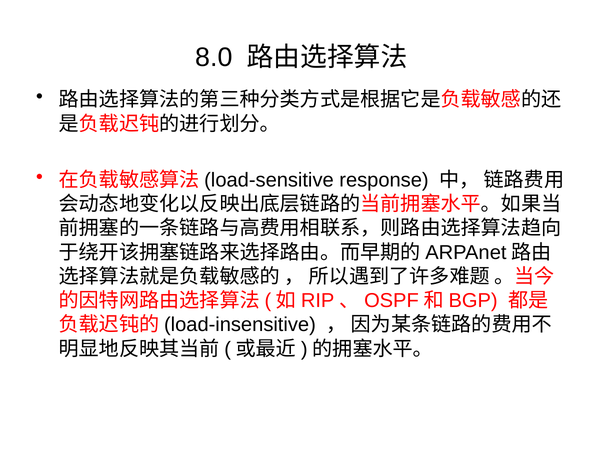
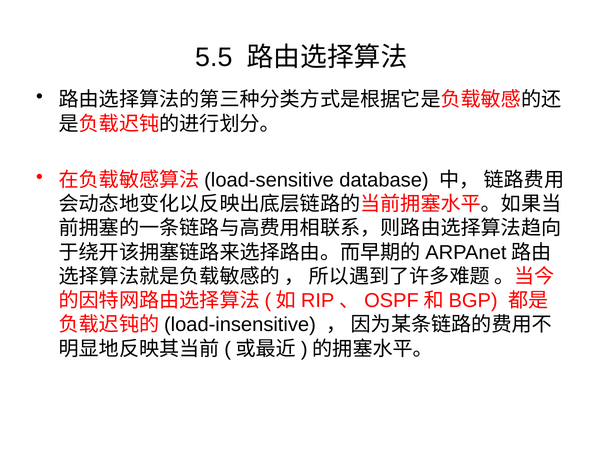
8.0: 8.0 -> 5.5
response: response -> database
